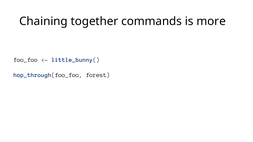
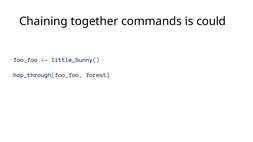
more: more -> could
